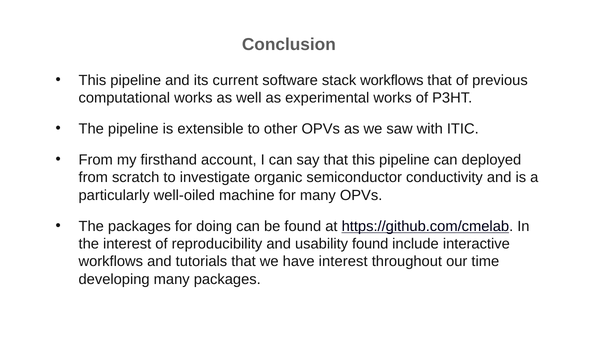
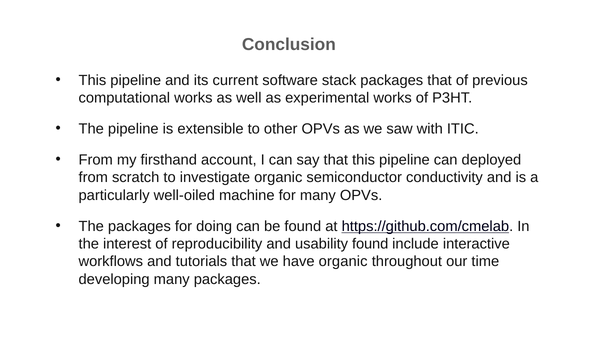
stack workflows: workflows -> packages
have interest: interest -> organic
